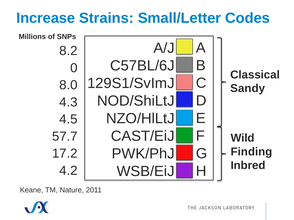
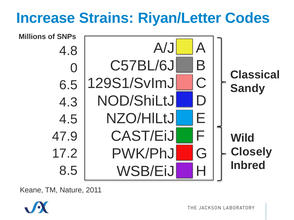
Small/Letter: Small/Letter -> Riyan/Letter
8.2: 8.2 -> 4.8
8.0: 8.0 -> 6.5
57.7: 57.7 -> 47.9
Finding: Finding -> Closely
4.2: 4.2 -> 8.5
